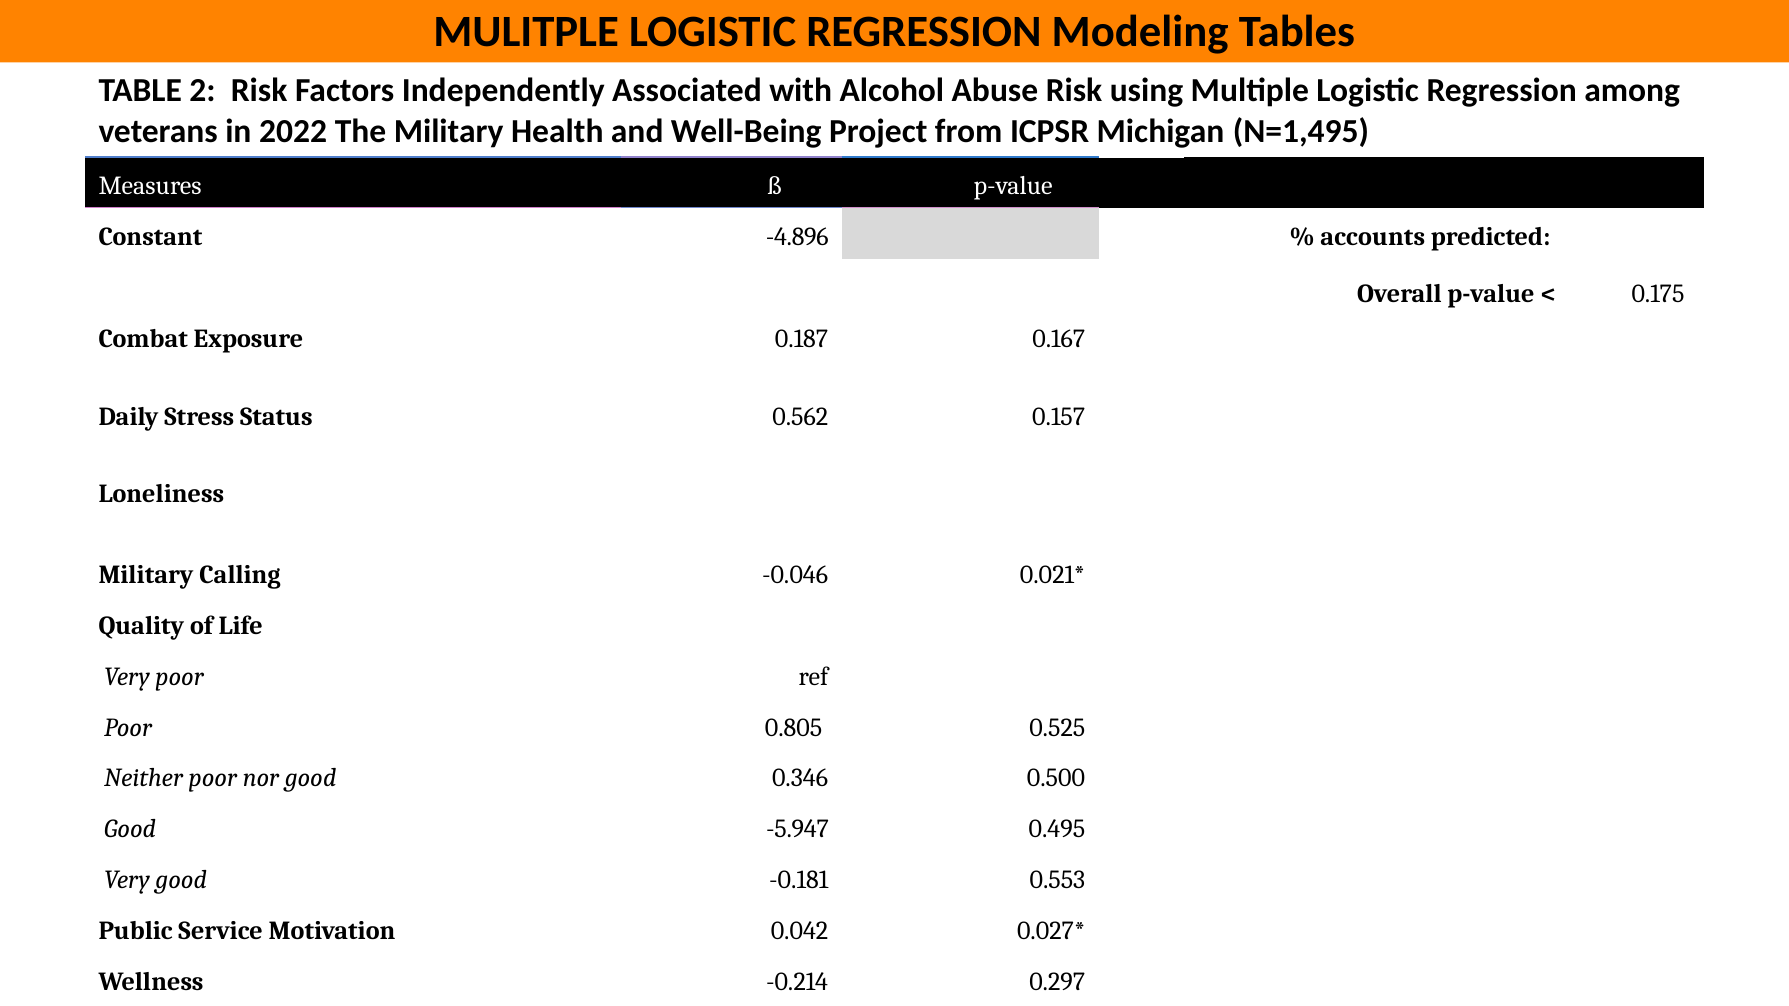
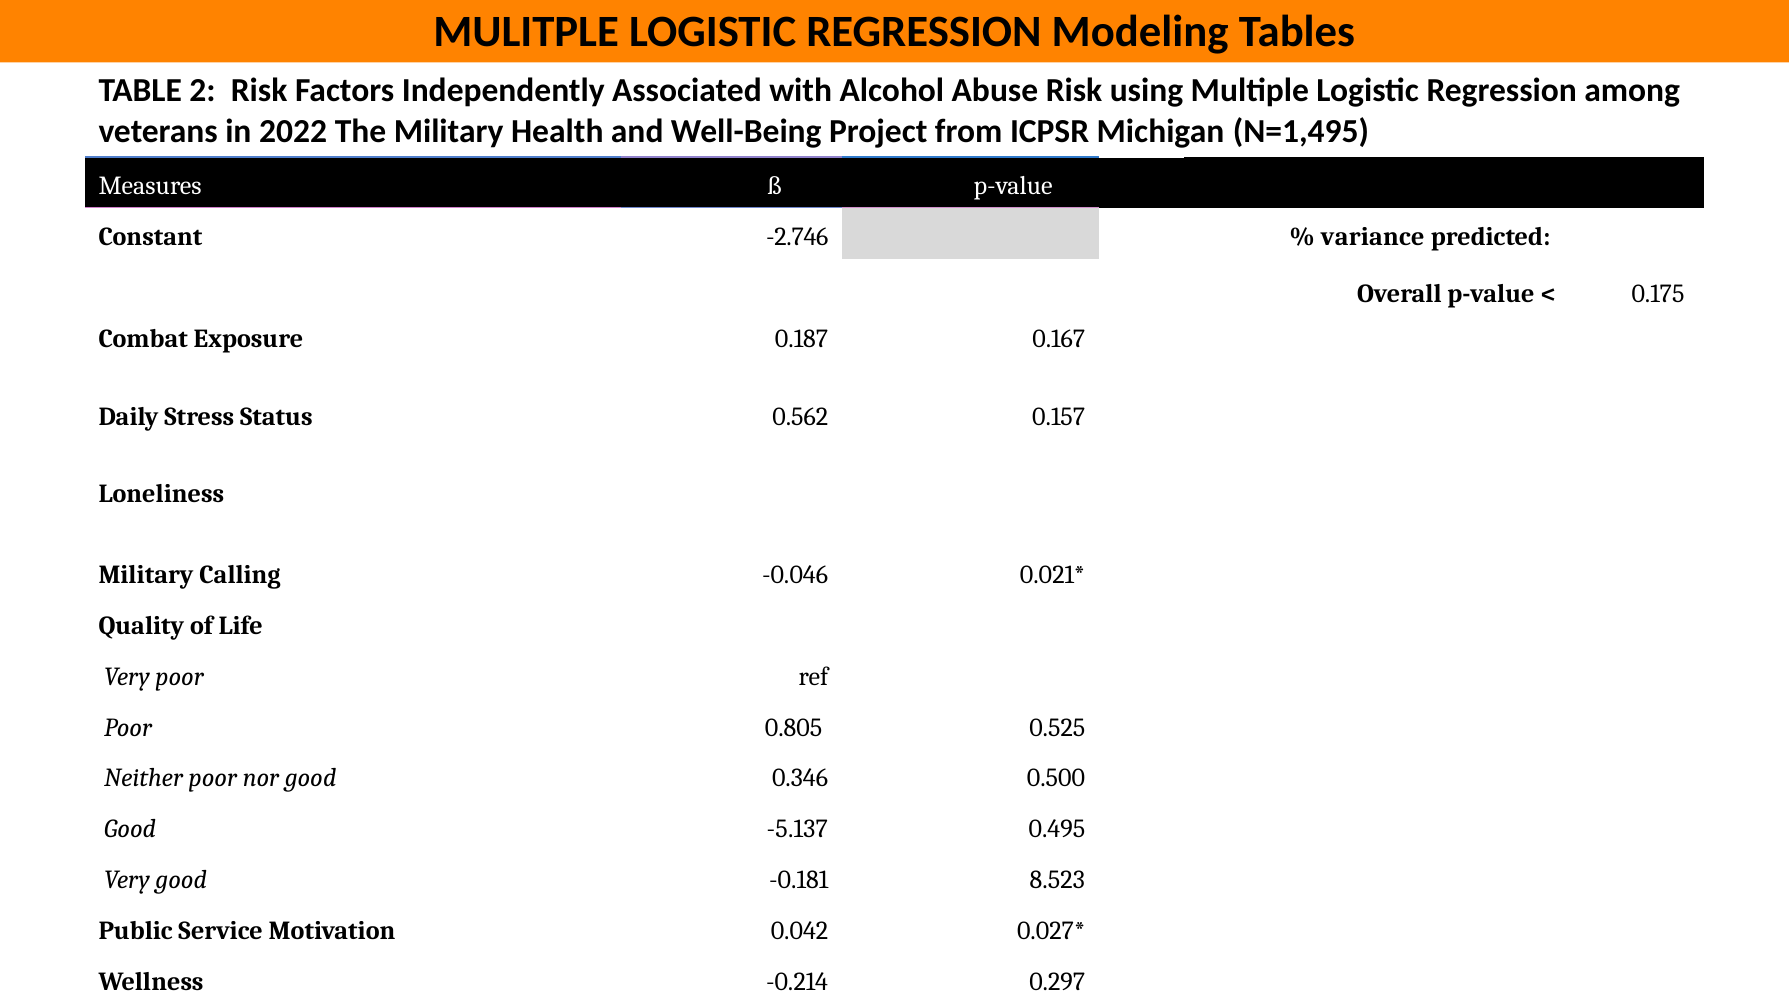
-4.896: -4.896 -> -2.746
accounts: accounts -> variance
-5.947: -5.947 -> -5.137
0.553: 0.553 -> 8.523
